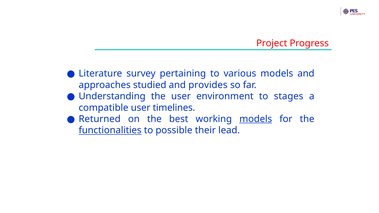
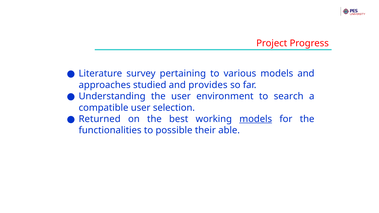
stages: stages -> search
timelines: timelines -> selection
functionalities underline: present -> none
lead: lead -> able
